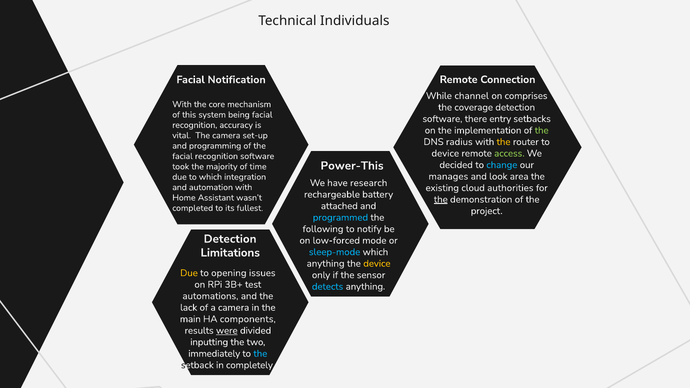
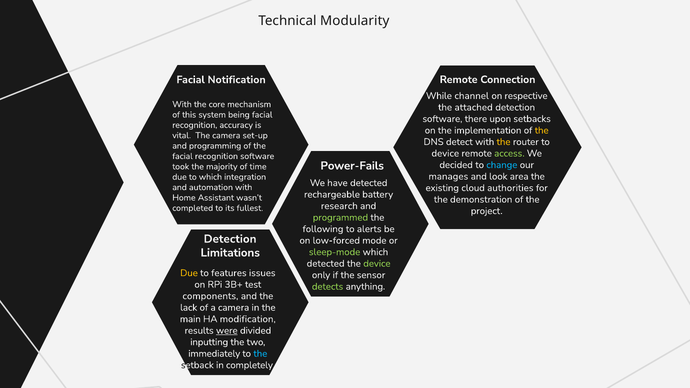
Individuals: Individuals -> Modularity
comprises: comprises -> respective
coverage: coverage -> attached
entry: entry -> upon
the at (542, 130) colour: light green -> yellow
radius: radius -> detect
Power-This: Power-This -> Power-Fails
have research: research -> detected
the at (441, 199) underline: present -> none
attached: attached -> research
programmed colour: light blue -> light green
notify: notify -> alerts
sleep-mode colour: light blue -> light green
anything at (326, 264): anything -> detected
device at (377, 264) colour: yellow -> light green
opening: opening -> features
detects colour: light blue -> light green
automations: automations -> components
components: components -> modification
